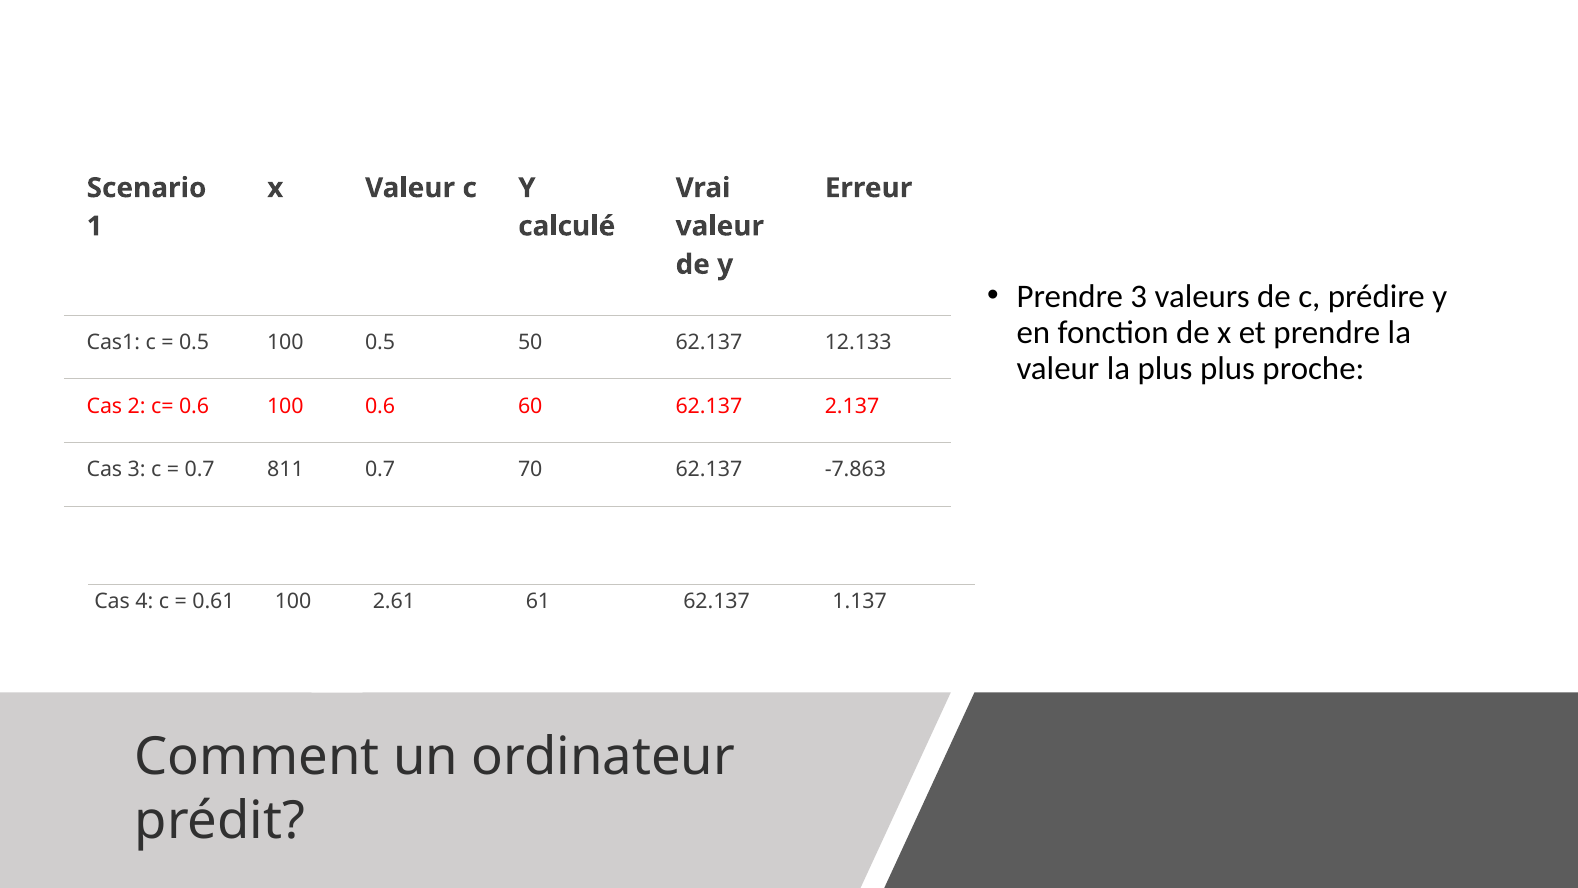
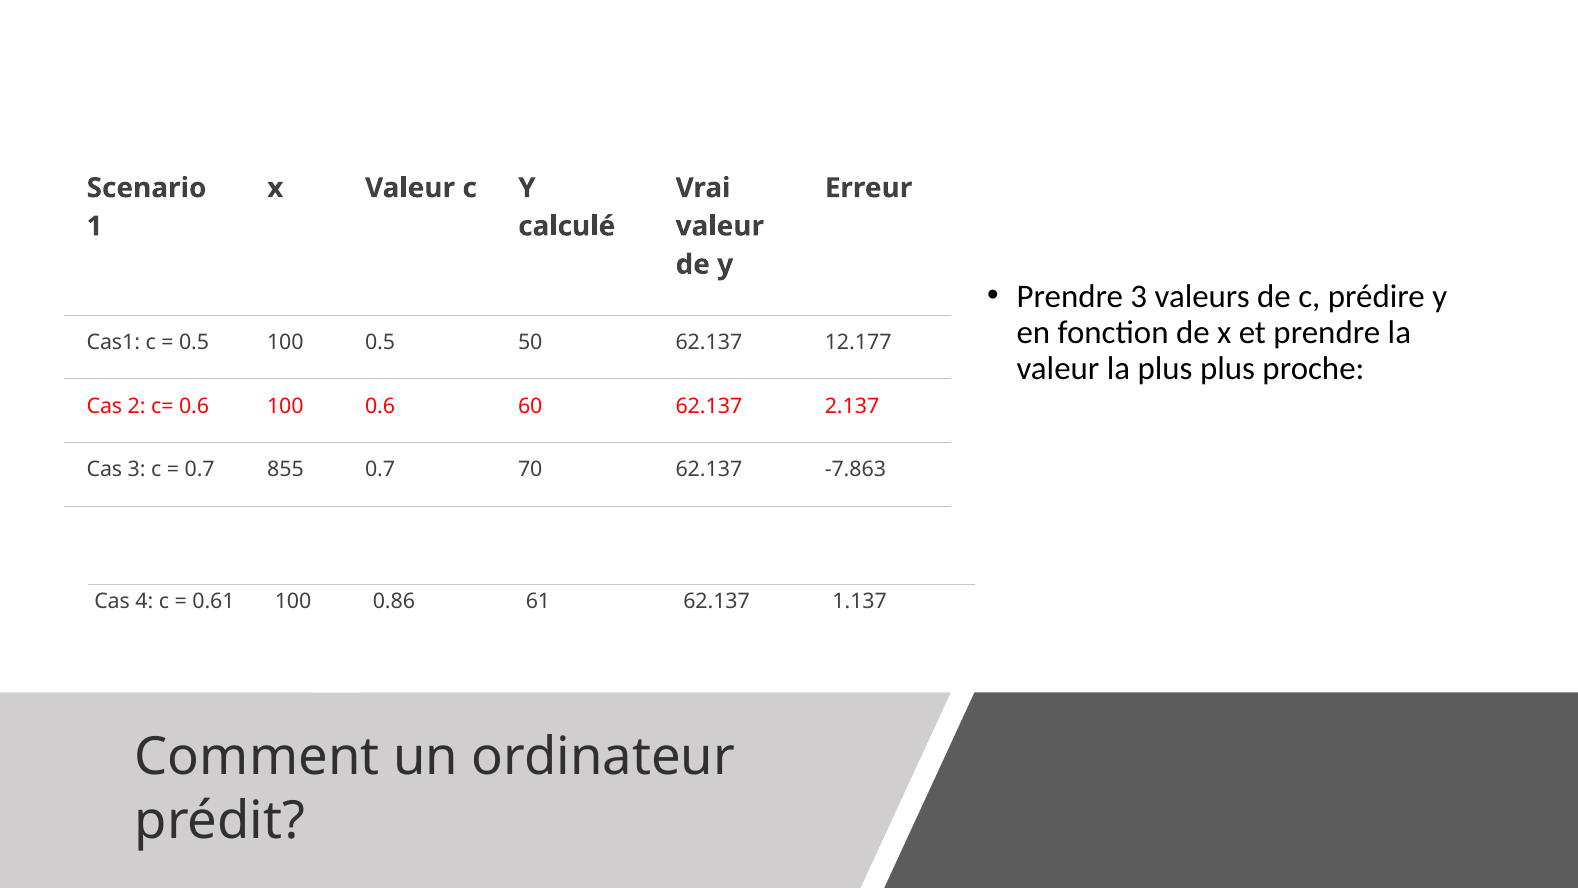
12.133: 12.133 -> 12.177
811: 811 -> 855
2.61: 2.61 -> 0.86
